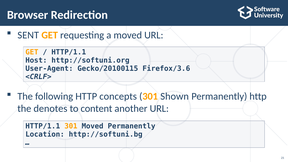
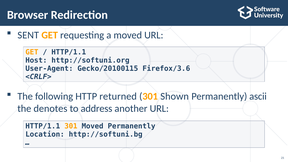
concepts: concepts -> returned
Permanently http: http -> ascii
content: content -> address
